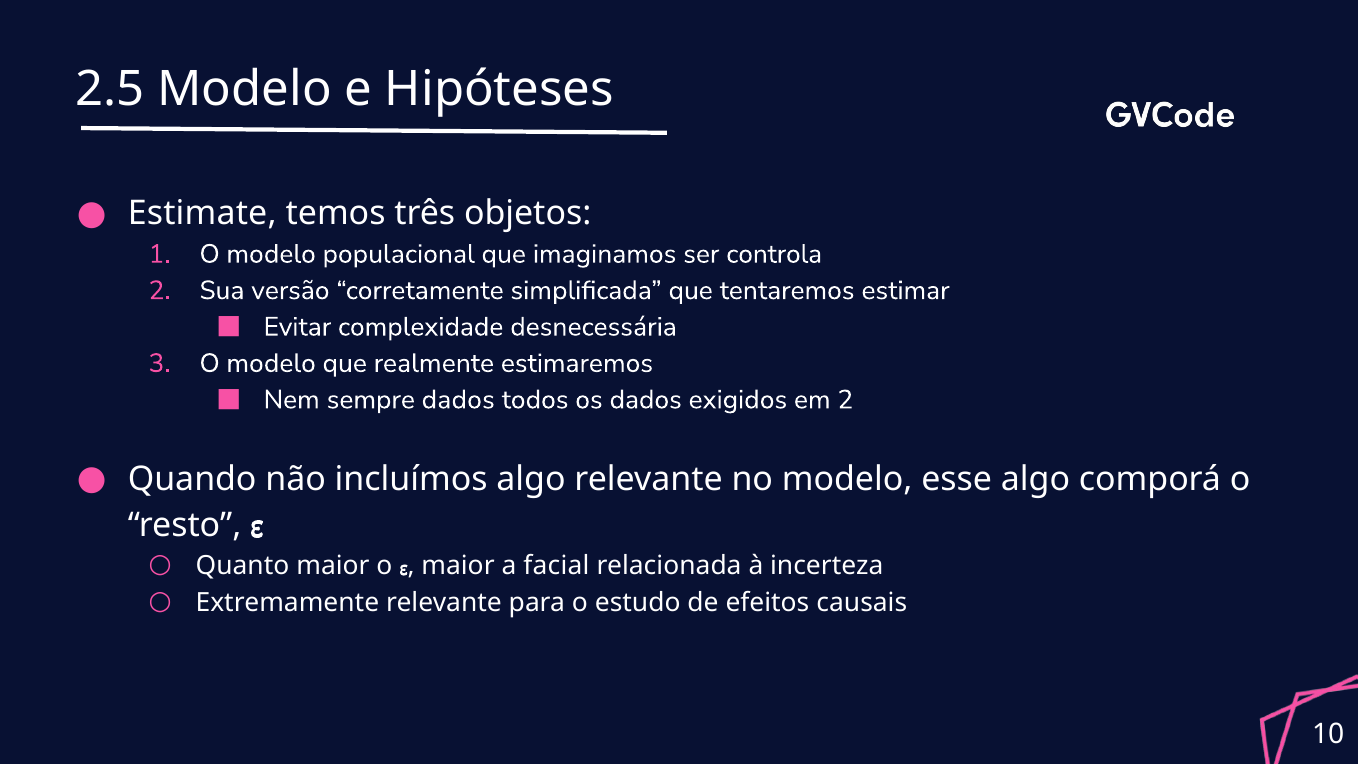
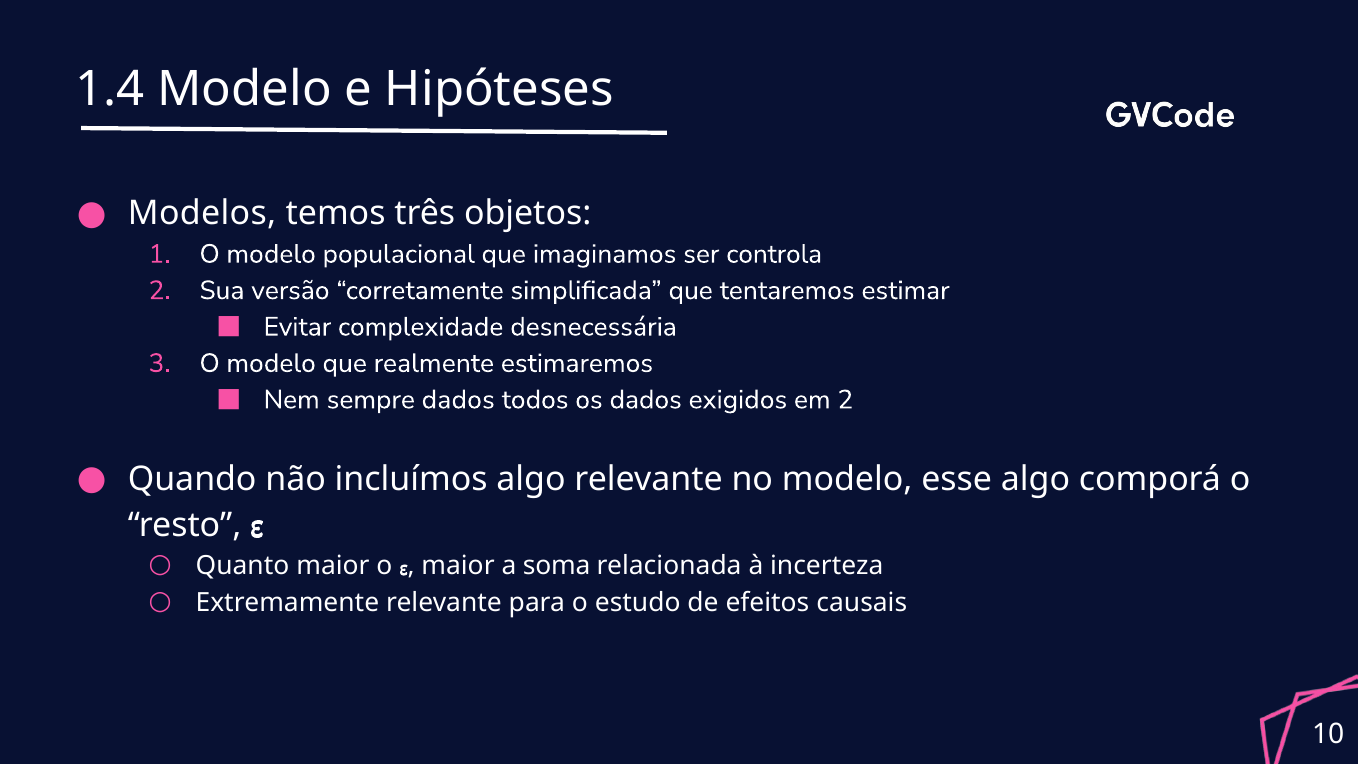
2.5: 2.5 -> 1.4
Estimate: Estimate -> Modelos
facial: facial -> soma
